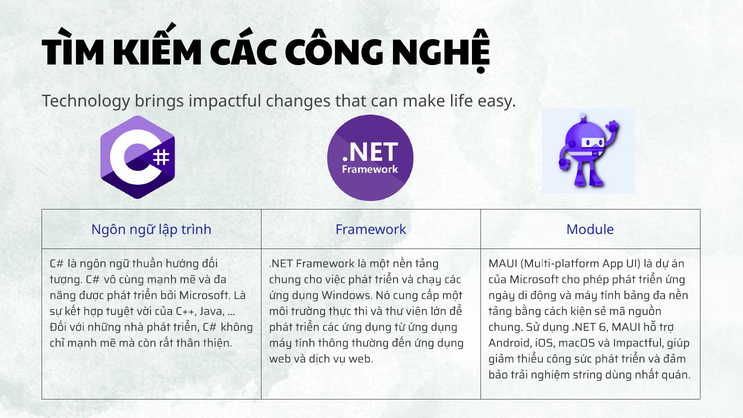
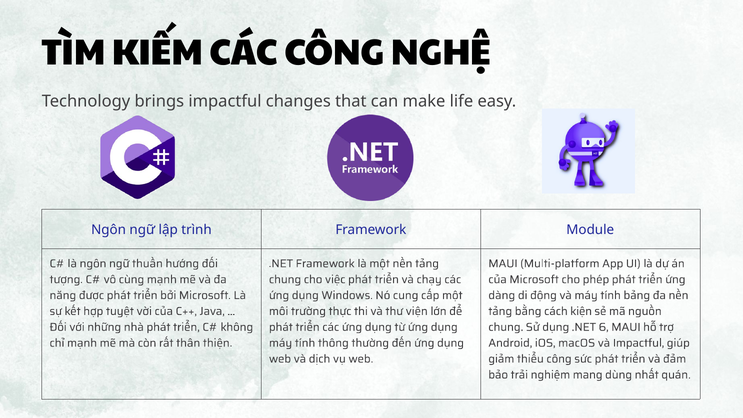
ngày: ngày -> dàng
string: string -> mang
